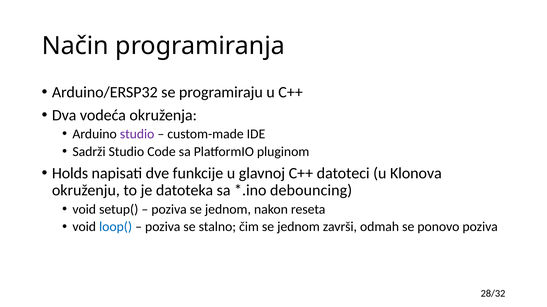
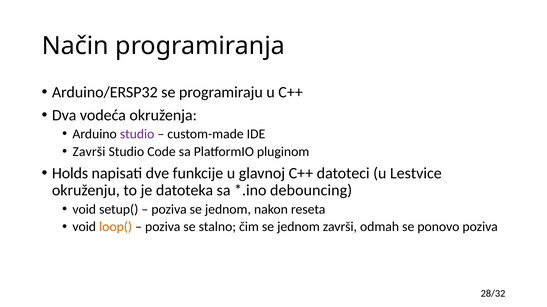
Sadrži at (89, 152): Sadrži -> Završi
Klonova: Klonova -> Lestvice
loop( colour: blue -> orange
